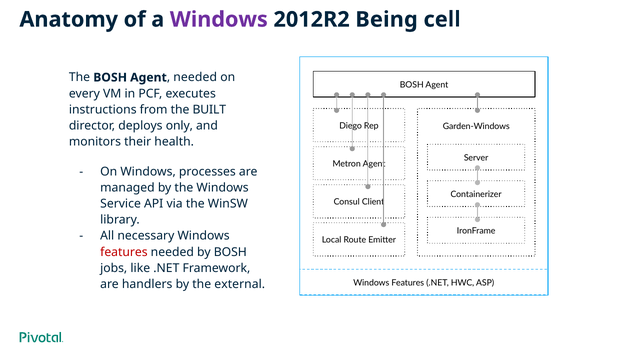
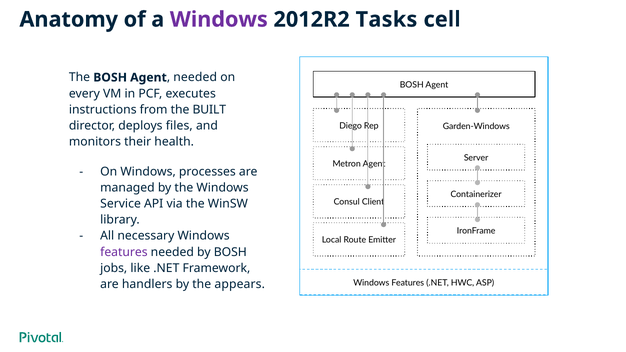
Being: Being -> Tasks
only: only -> files
features at (124, 252) colour: red -> purple
external: external -> appears
